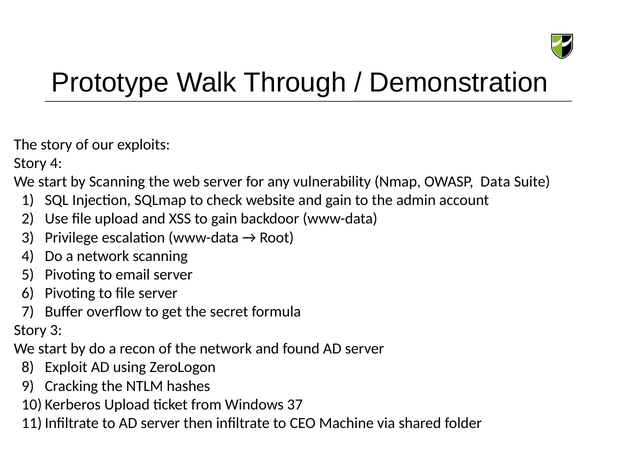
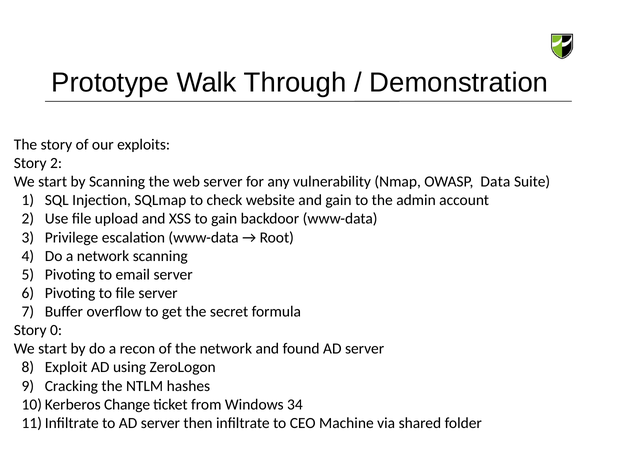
Story 4: 4 -> 2
Story 3: 3 -> 0
Upload at (127, 405): Upload -> Change
37: 37 -> 34
